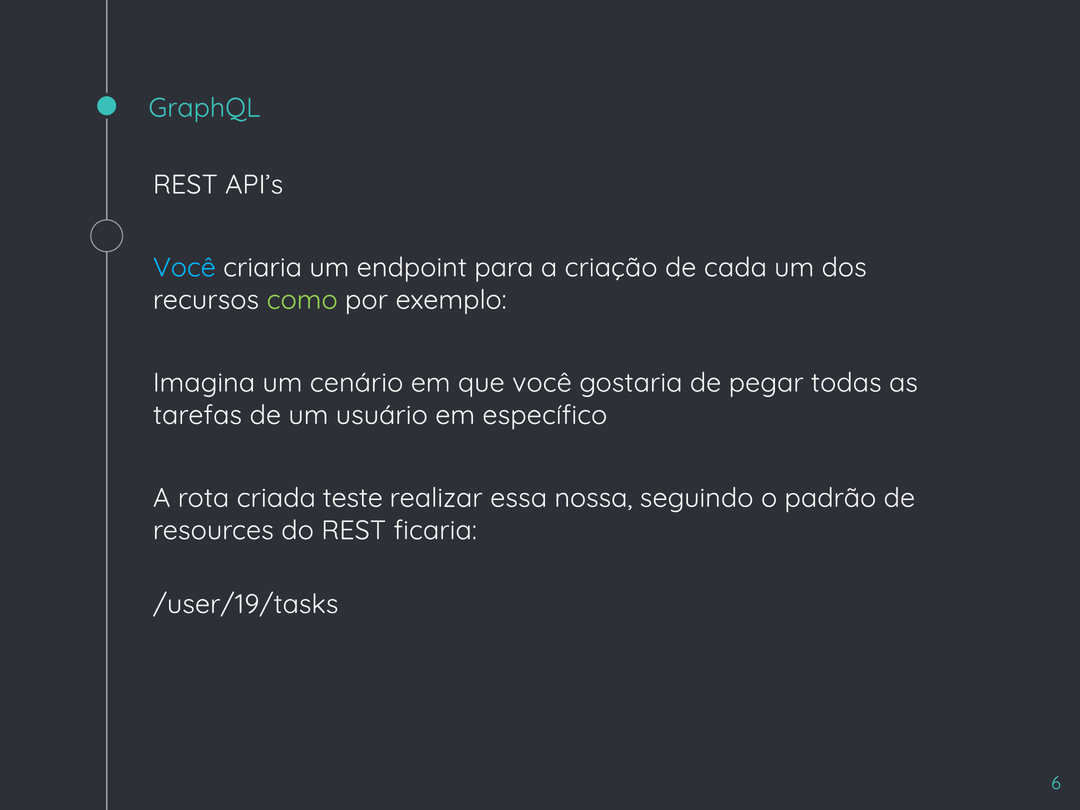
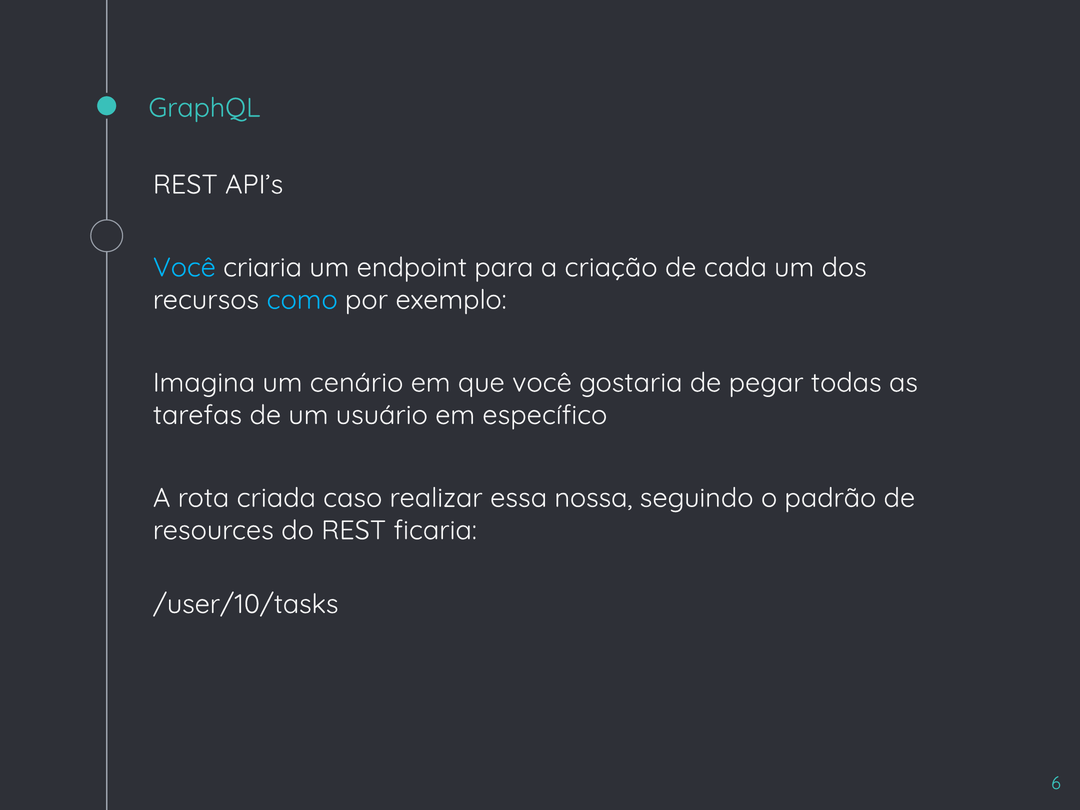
como colour: light green -> light blue
teste: teste -> caso
/user/19/tasks: /user/19/tasks -> /user/10/tasks
